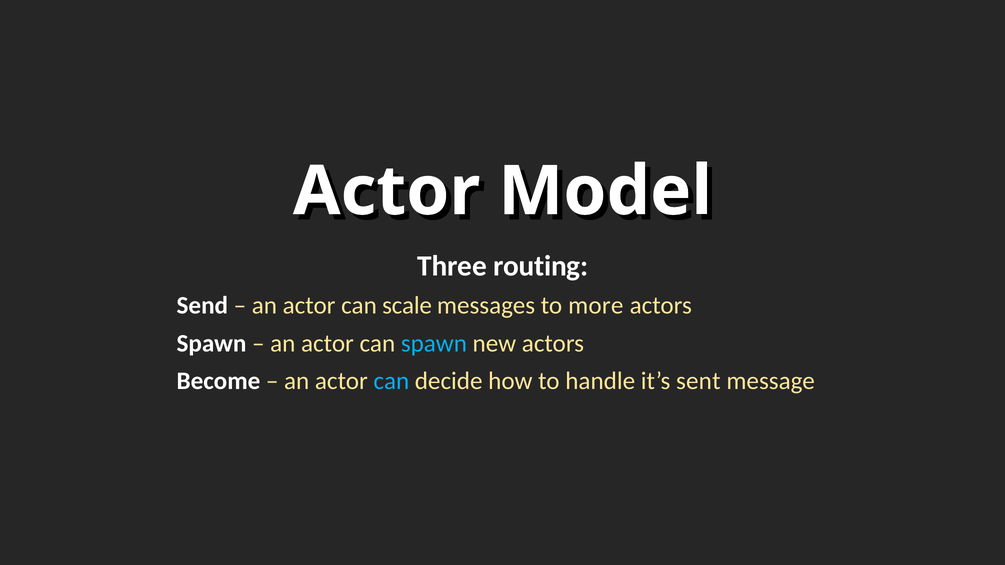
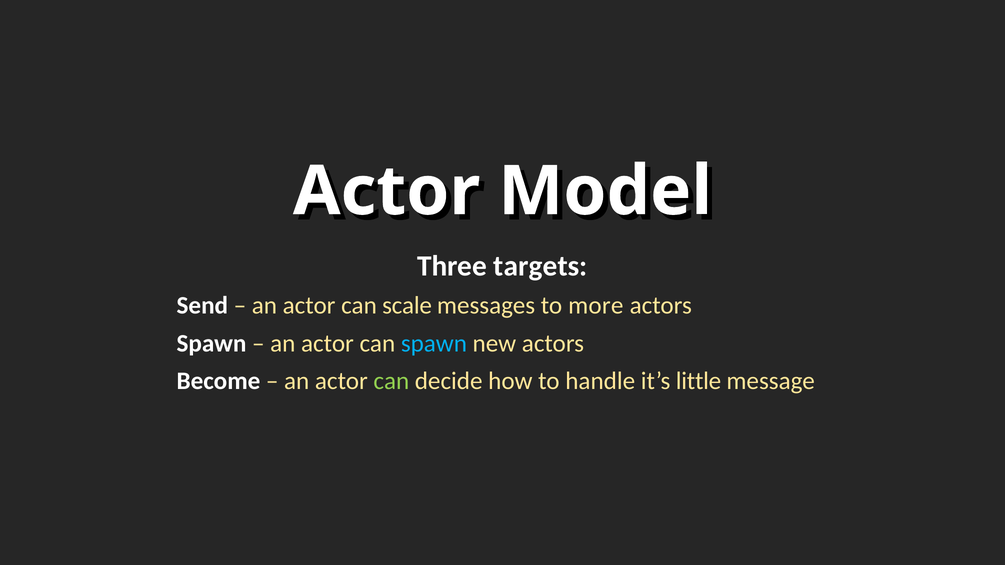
routing: routing -> targets
can at (391, 381) colour: light blue -> light green
sent: sent -> little
